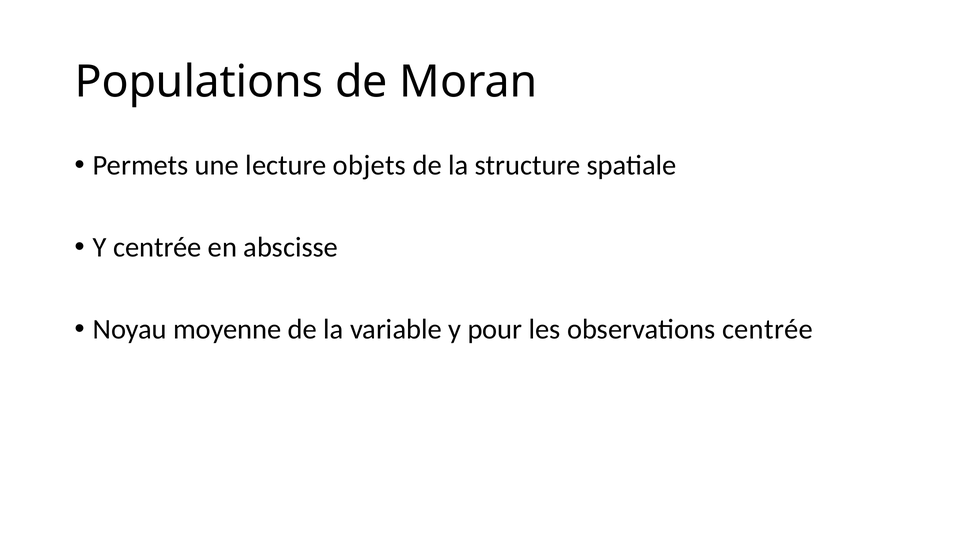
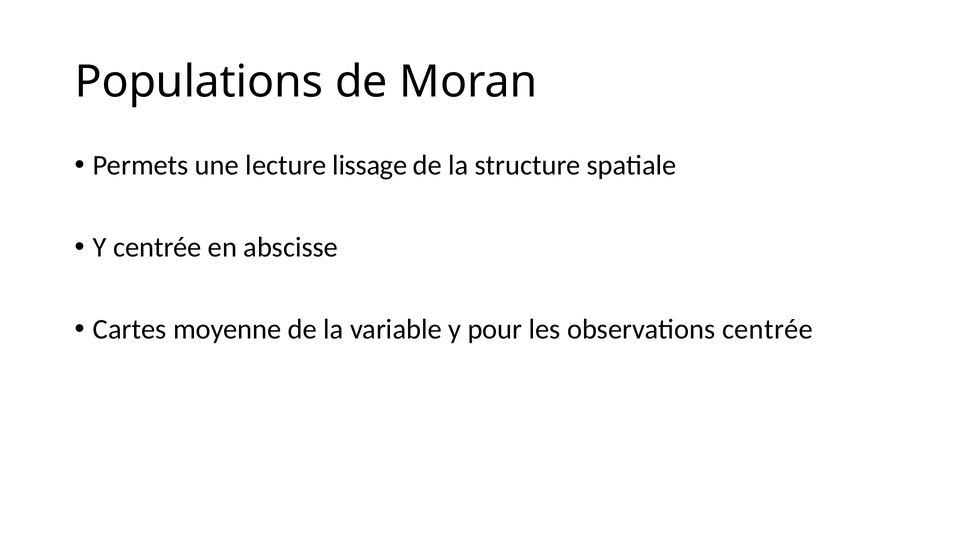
objets: objets -> lissage
Noyau: Noyau -> Cartes
